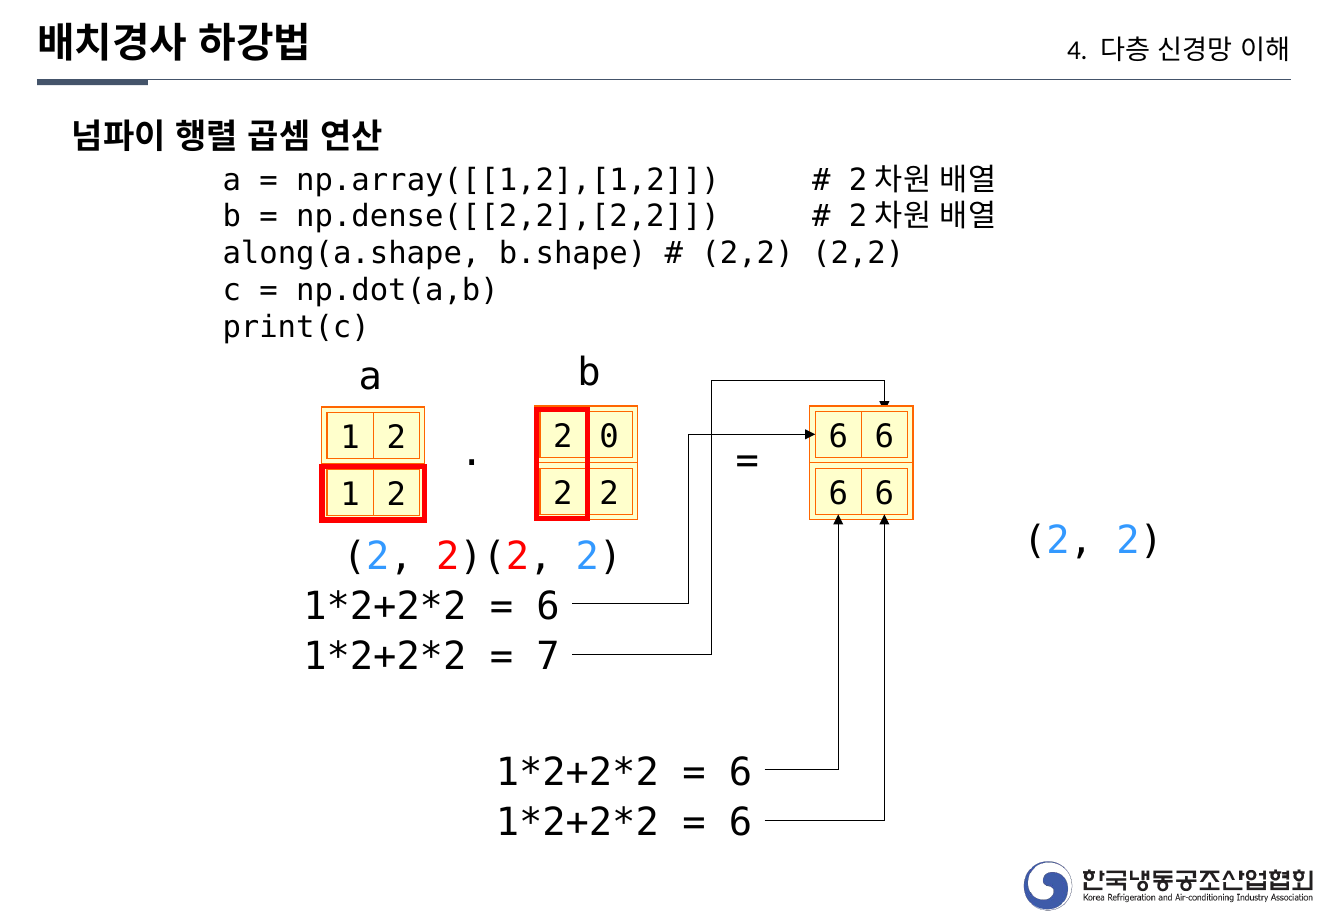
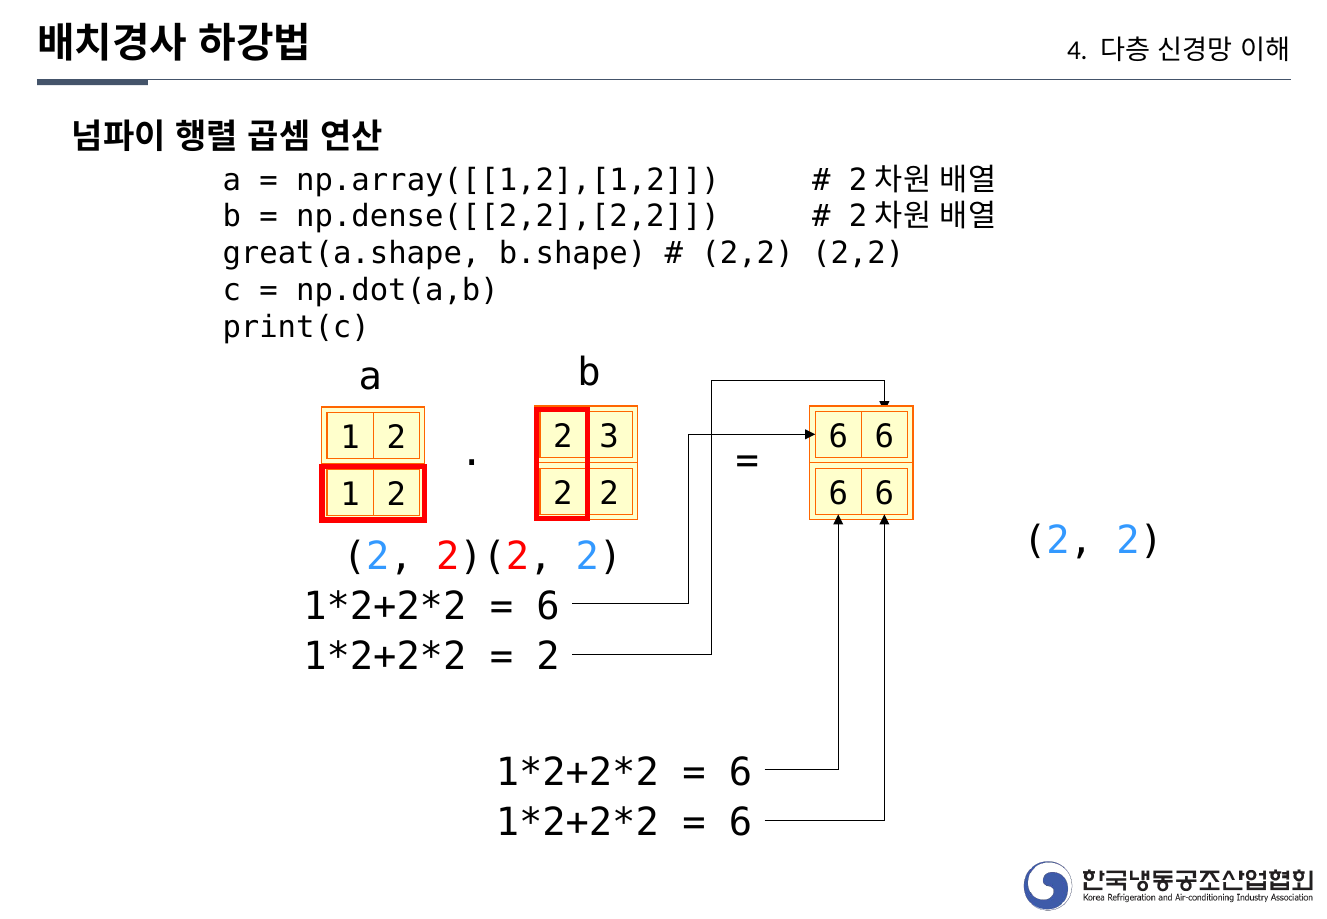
along(a.shape: along(a.shape -> great(a.shape
0: 0 -> 3
7 at (548, 657): 7 -> 2
